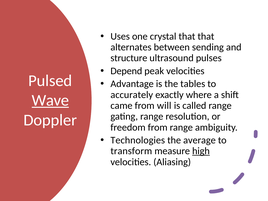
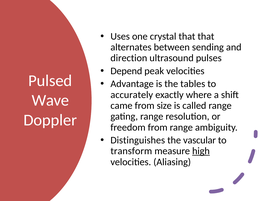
structure: structure -> direction
Wave underline: present -> none
will: will -> size
Technologies: Technologies -> Distinguishes
average: average -> vascular
